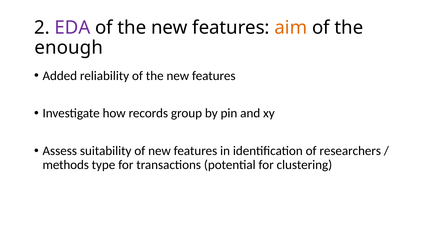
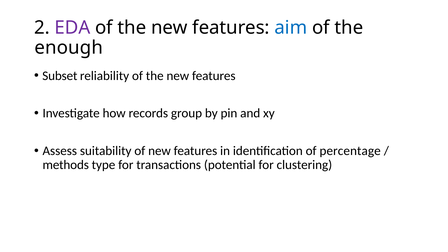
aim colour: orange -> blue
Added: Added -> Subset
researchers: researchers -> percentage
